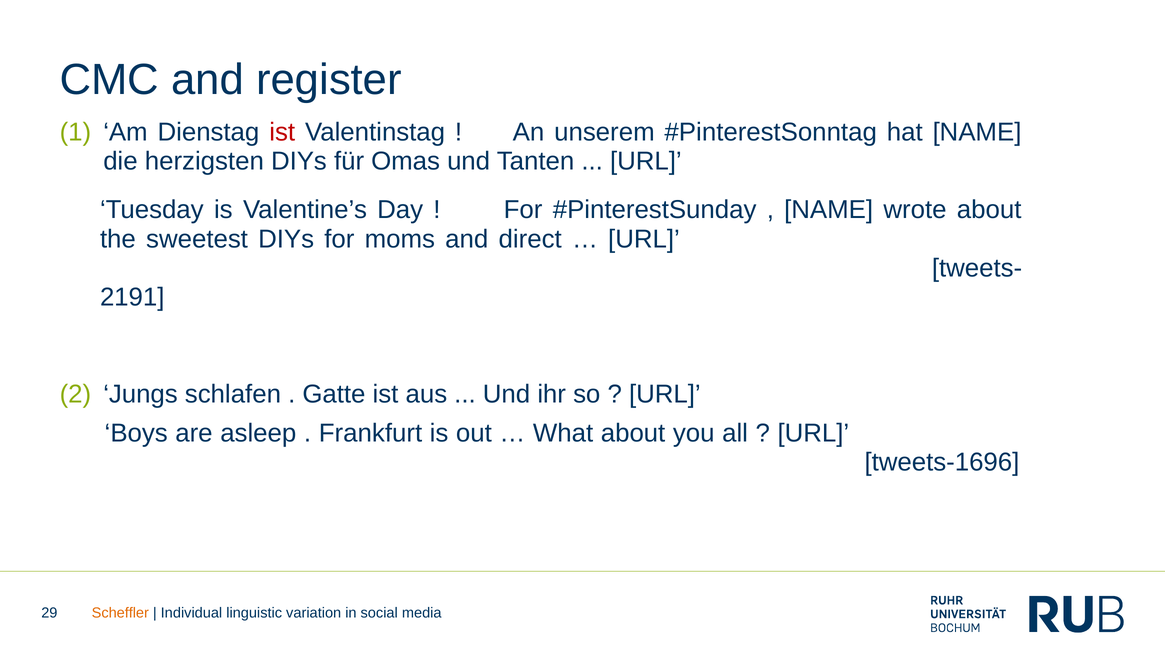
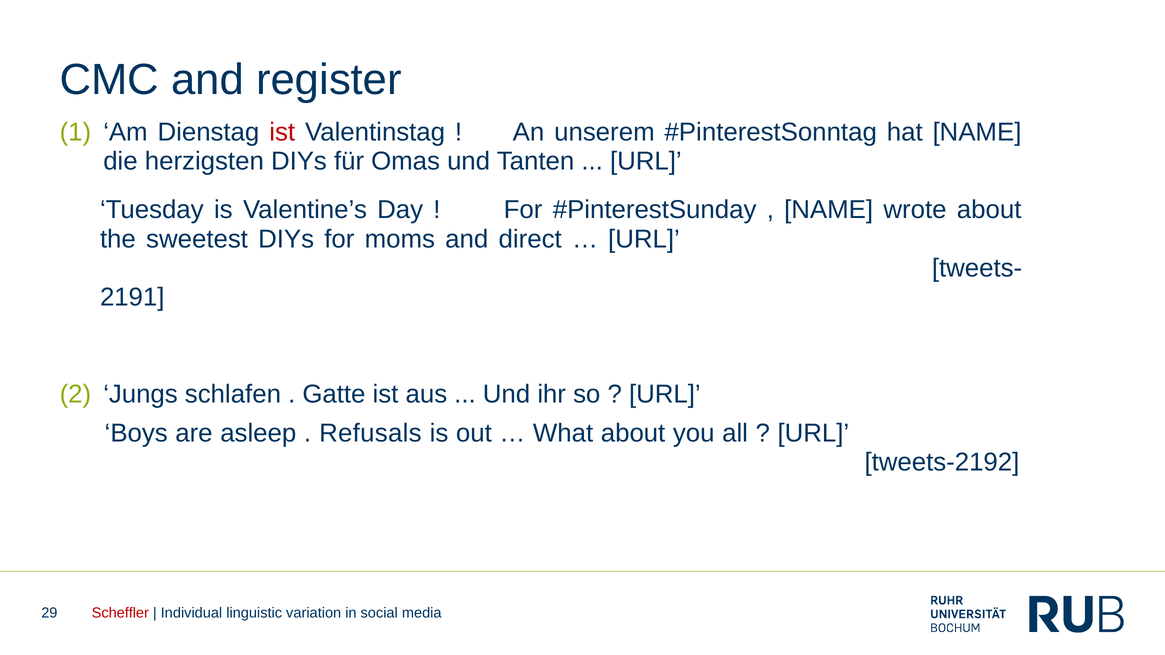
Frankfurt: Frankfurt -> Refusals
tweets-1696: tweets-1696 -> tweets-2192
Scheffler colour: orange -> red
